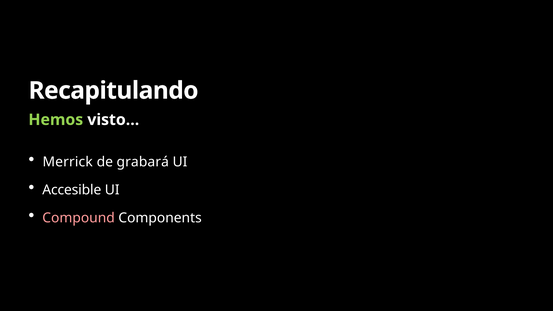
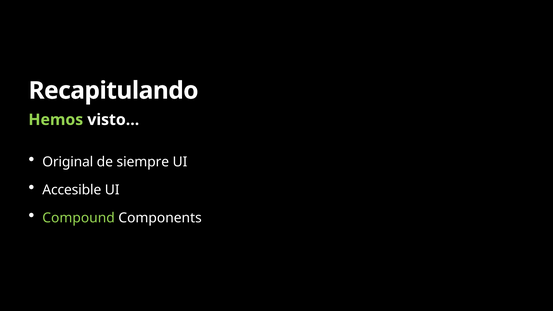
Merrick: Merrick -> Original
grabará: grabará -> siempre
Compound colour: pink -> light green
